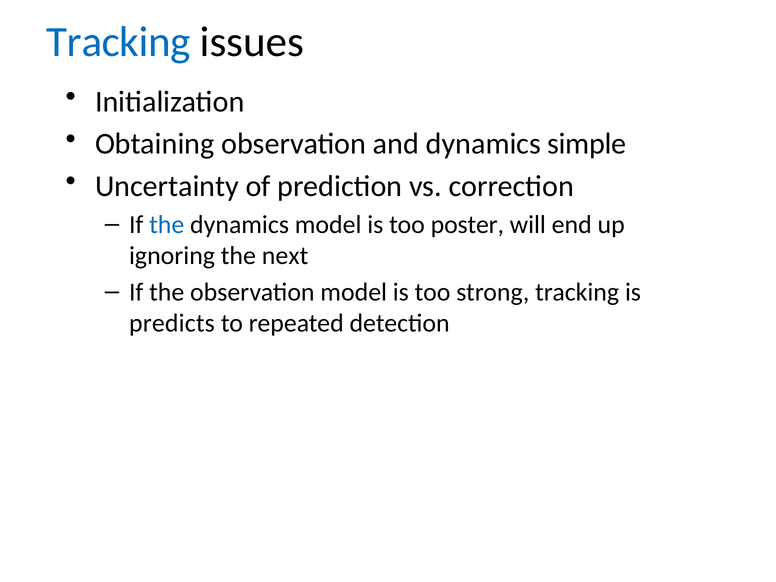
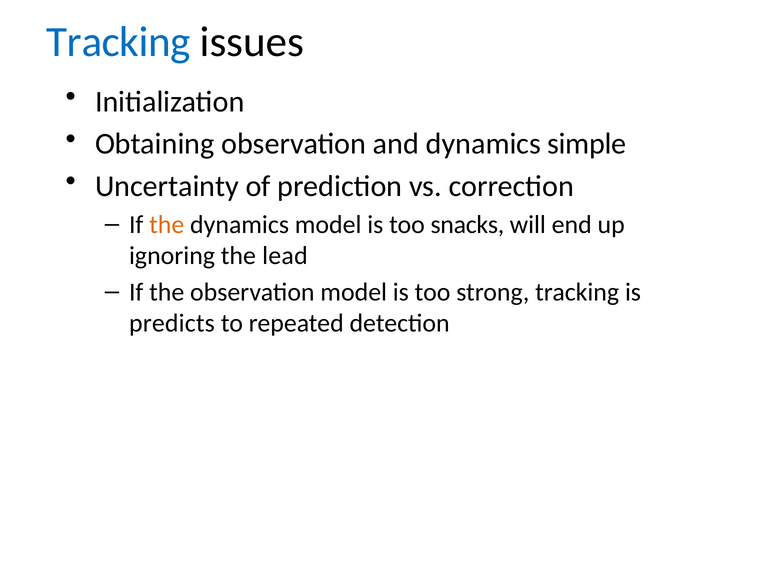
the at (167, 225) colour: blue -> orange
poster: poster -> snacks
next: next -> lead
